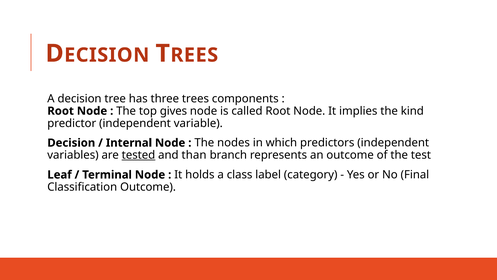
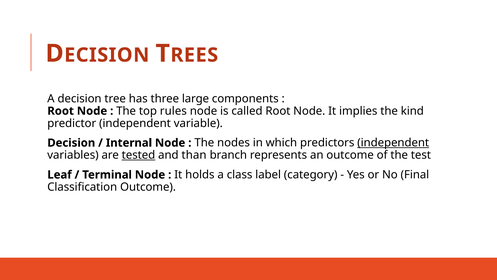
trees: trees -> large
gives: gives -> rules
independent at (393, 143) underline: none -> present
